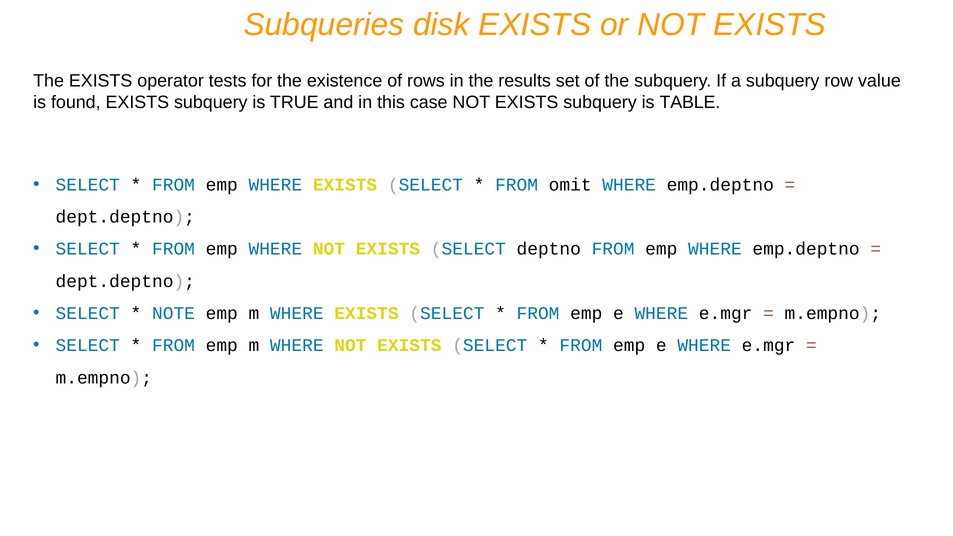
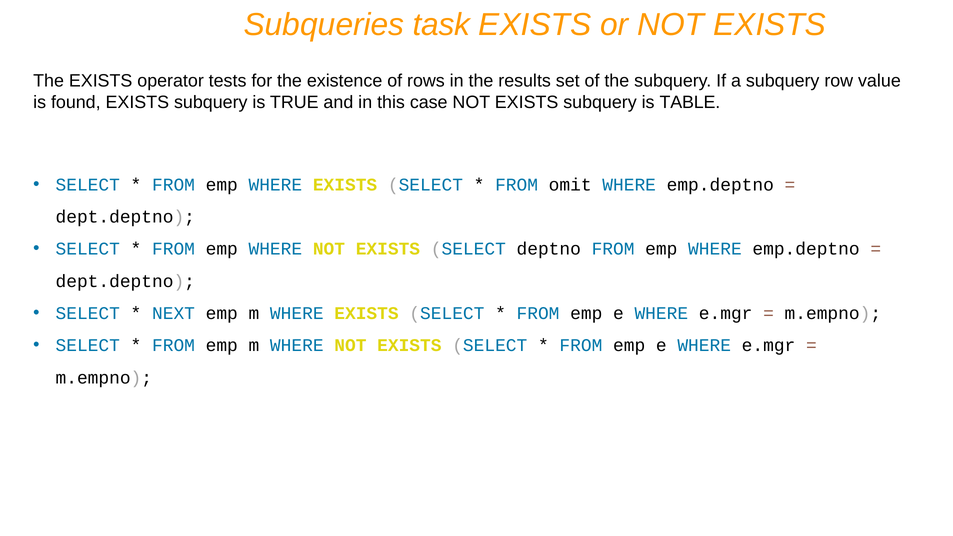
disk: disk -> task
NOTE: NOTE -> NEXT
